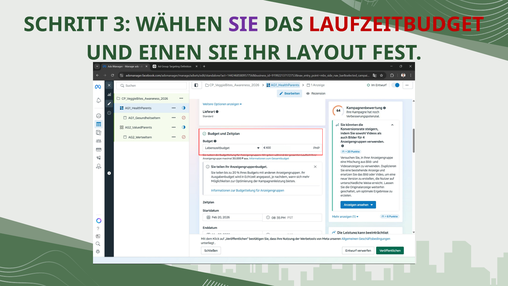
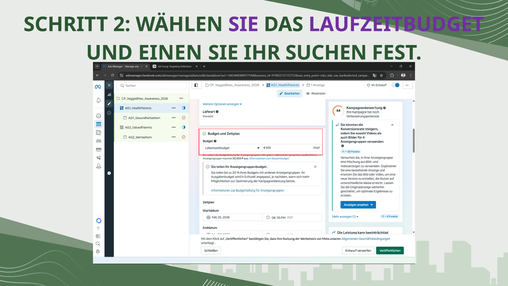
3: 3 -> 2
LAUFZEITBUDGET colour: red -> purple
LAYOUT: LAYOUT -> SUCHEN
